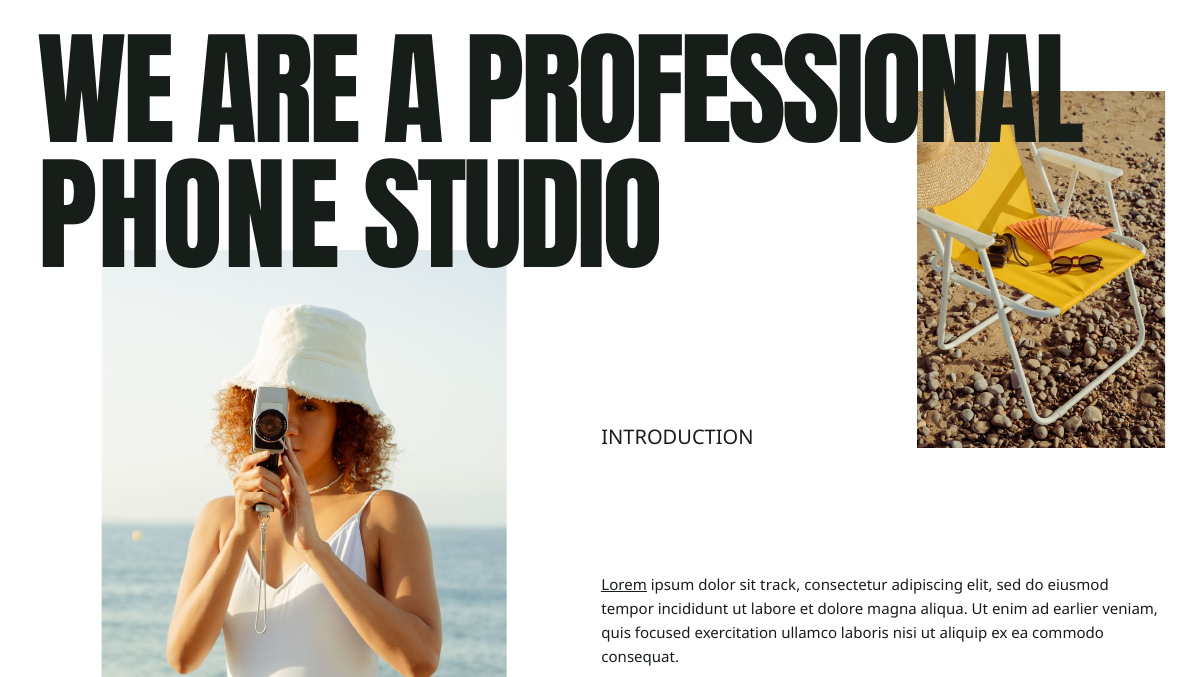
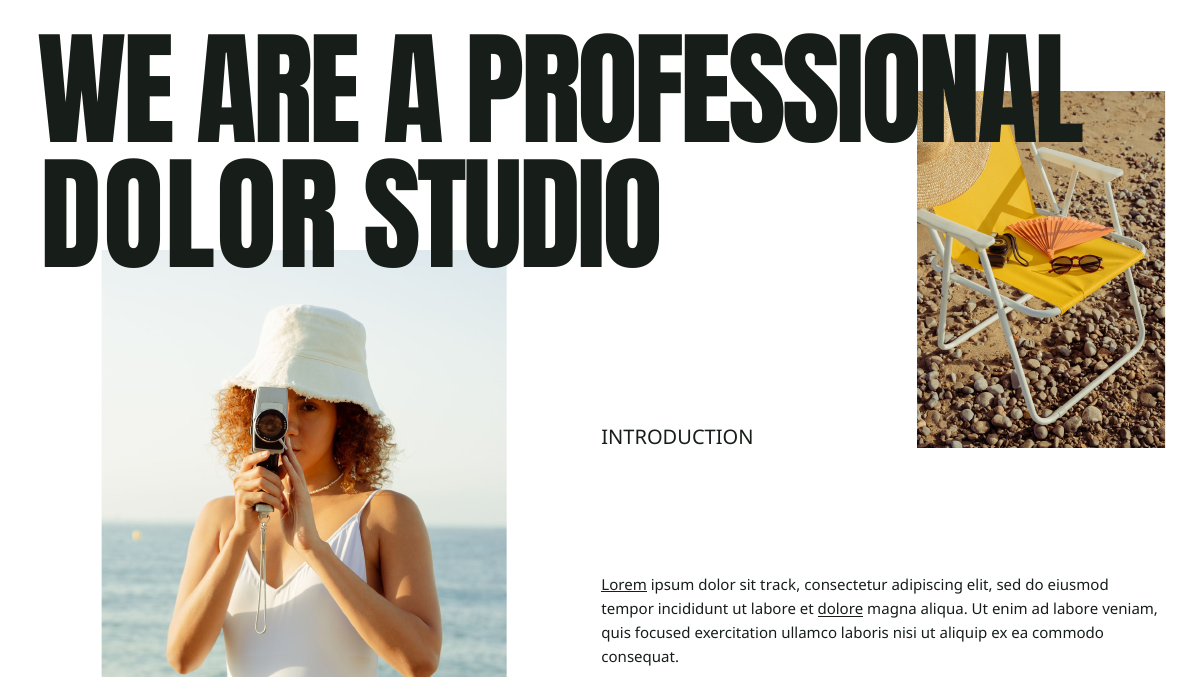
PHONE at (189, 226): PHONE -> DOLOR
dolore underline: none -> present
ad earlier: earlier -> labore
